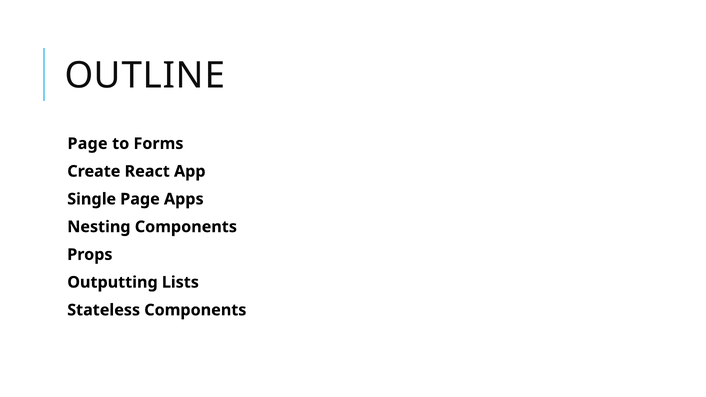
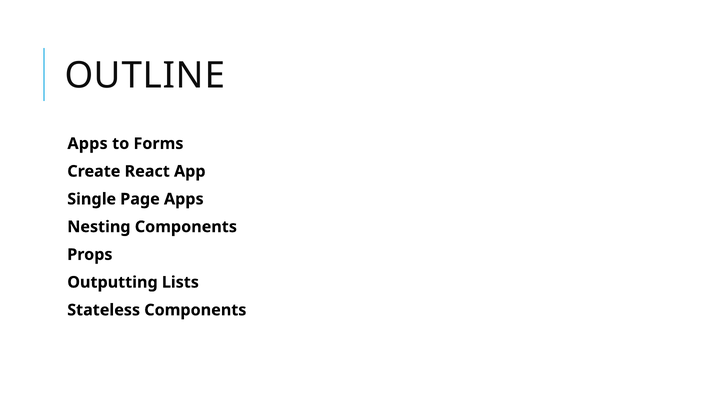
Page at (88, 144): Page -> Apps
